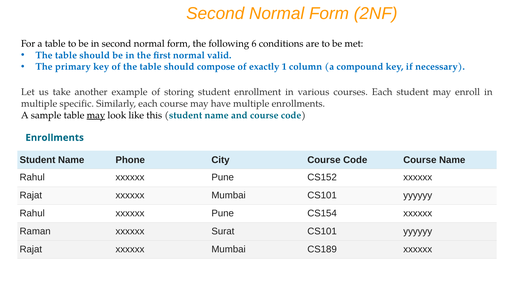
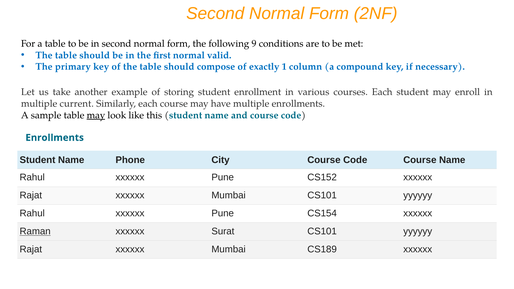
6: 6 -> 9
specific: specific -> current
Raman underline: none -> present
